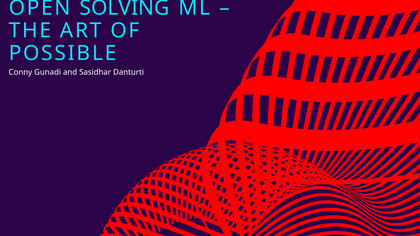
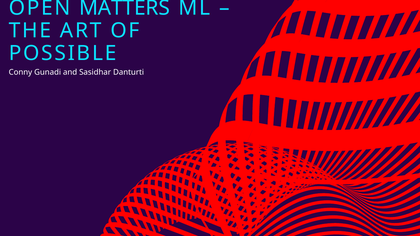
SOLVING: SOLVING -> MATTERS
